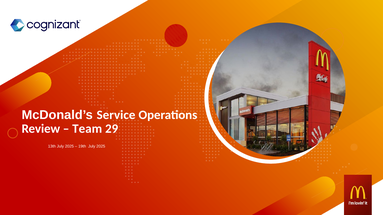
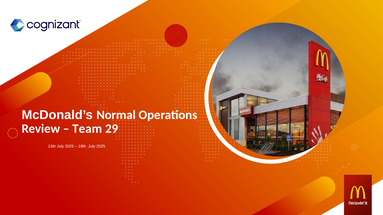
Service: Service -> Normal
